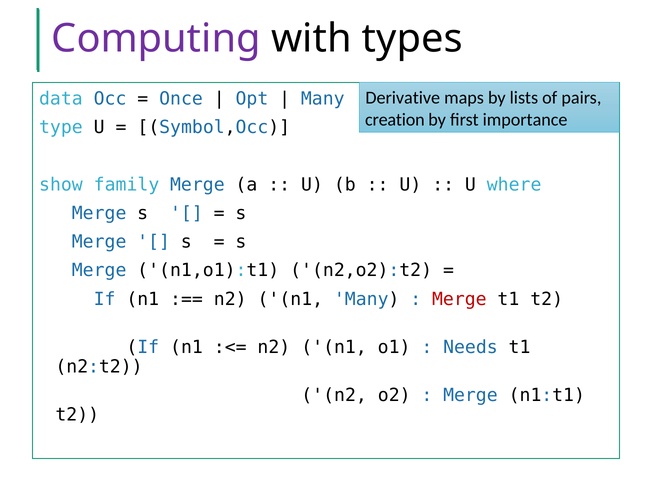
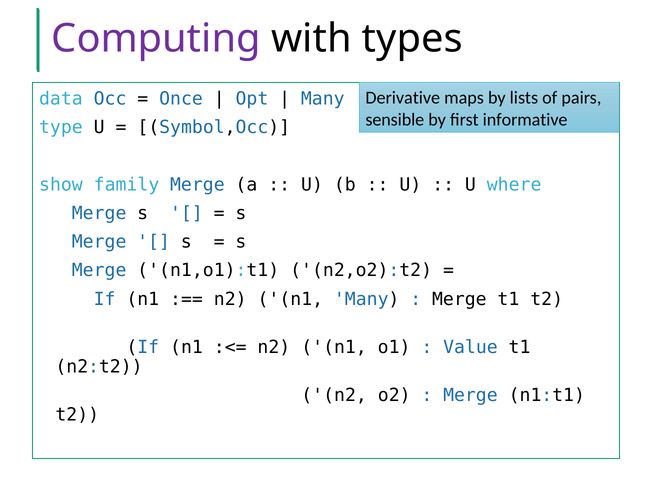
creation: creation -> sensible
importance: importance -> informative
Merge at (459, 299) colour: red -> black
Needs: Needs -> Value
